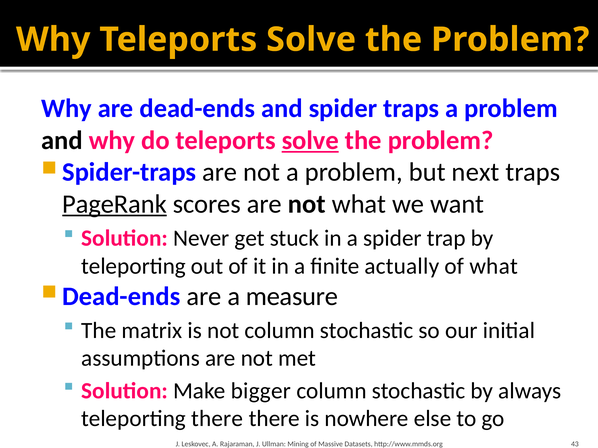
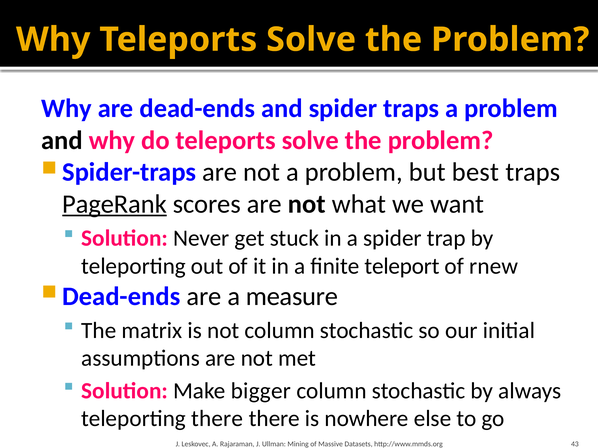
solve at (310, 140) underline: present -> none
next: next -> best
actually: actually -> teleport
of what: what -> rnew
